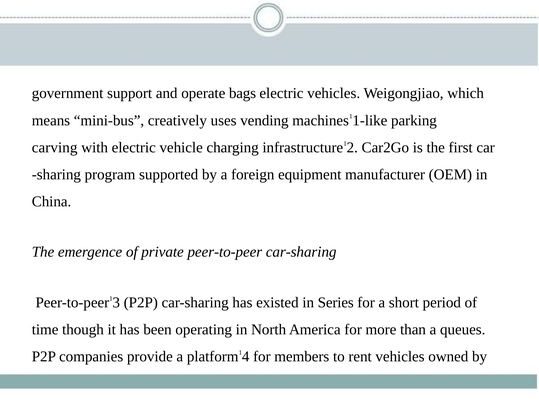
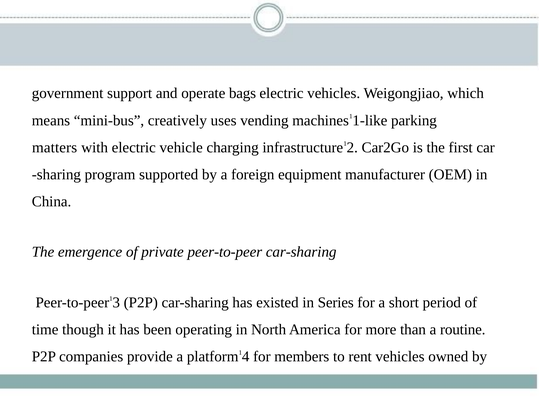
carving: carving -> matters
queues: queues -> routine
